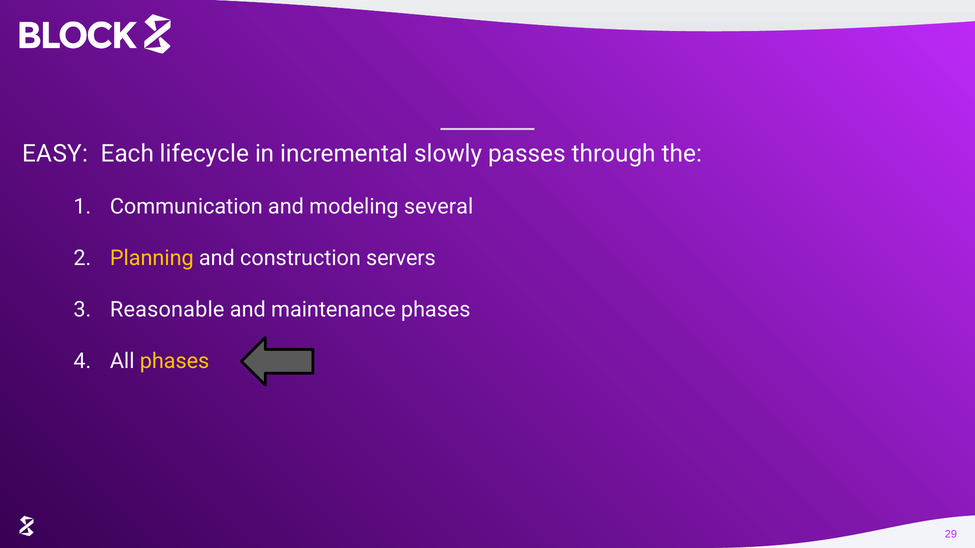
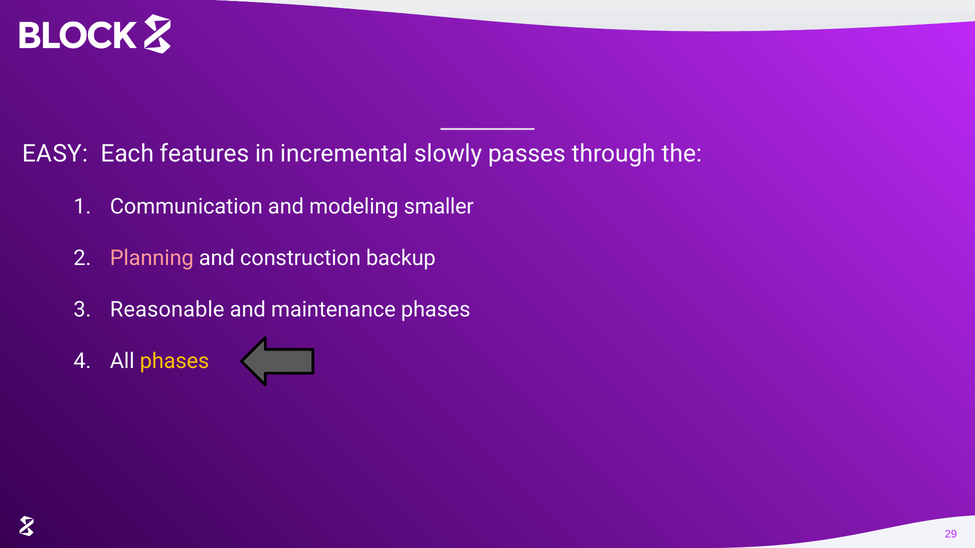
lifecycle: lifecycle -> features
several: several -> smaller
Planning colour: yellow -> pink
servers: servers -> backup
